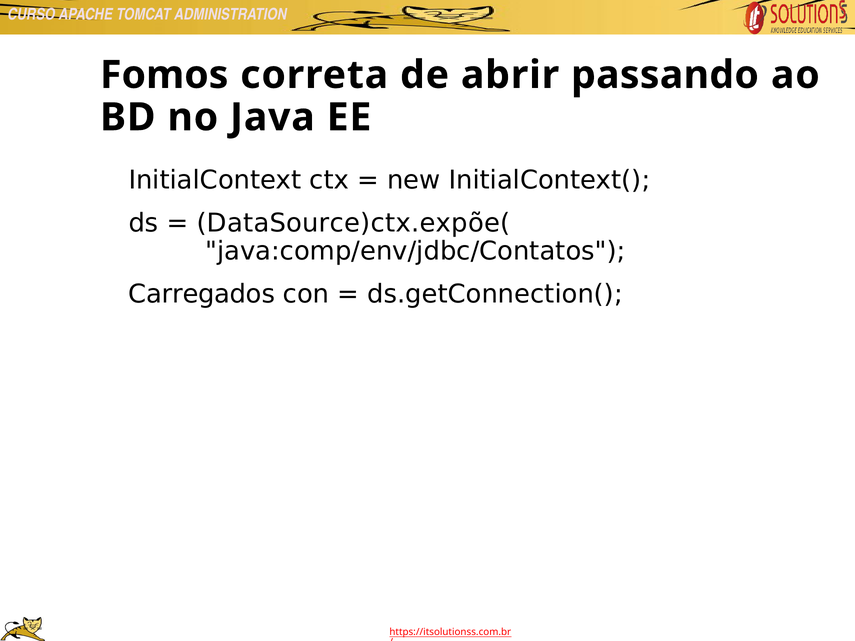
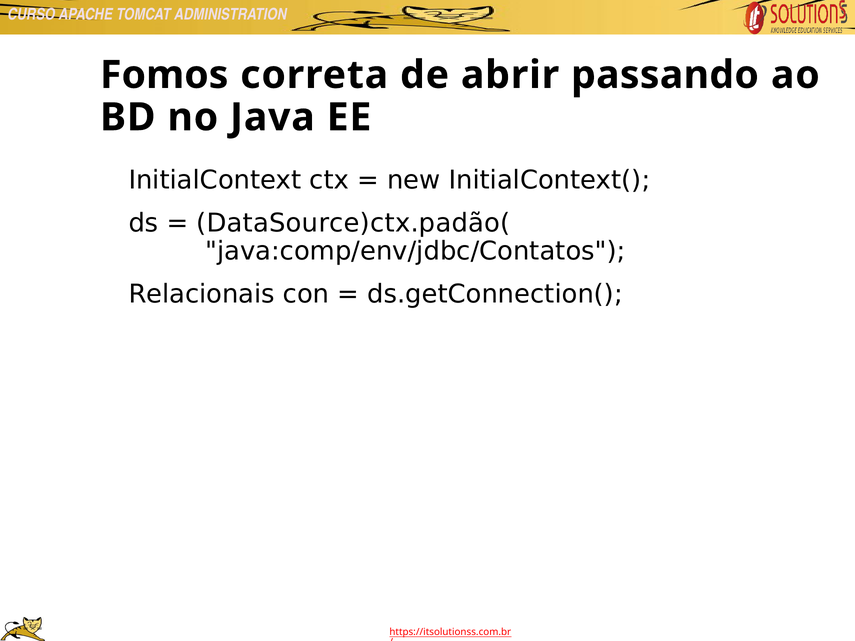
DataSource)ctx.expõe(: DataSource)ctx.expõe( -> DataSource)ctx.padão(
Carregados: Carregados -> Relacionais
